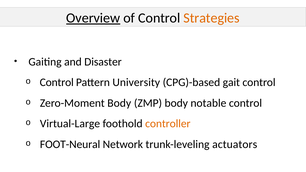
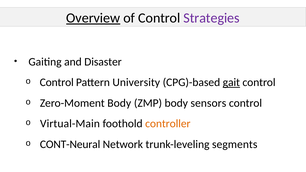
Strategies colour: orange -> purple
gait underline: none -> present
notable: notable -> sensors
Virtual-Large: Virtual-Large -> Virtual-Main
FOOT-Neural: FOOT-Neural -> CONT-Neural
actuators: actuators -> segments
